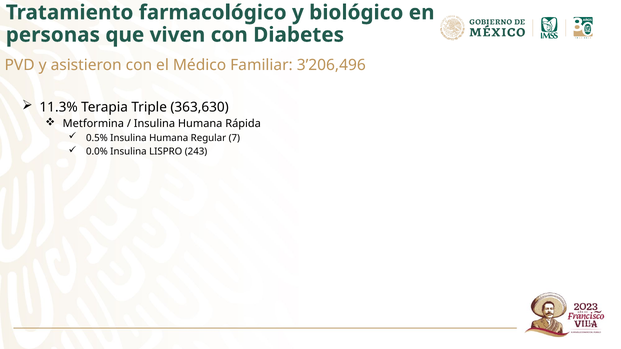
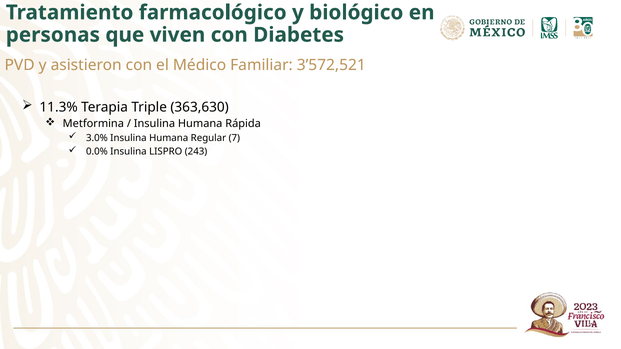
3’206,496: 3’206,496 -> 3’572,521
0.5%: 0.5% -> 3.0%
